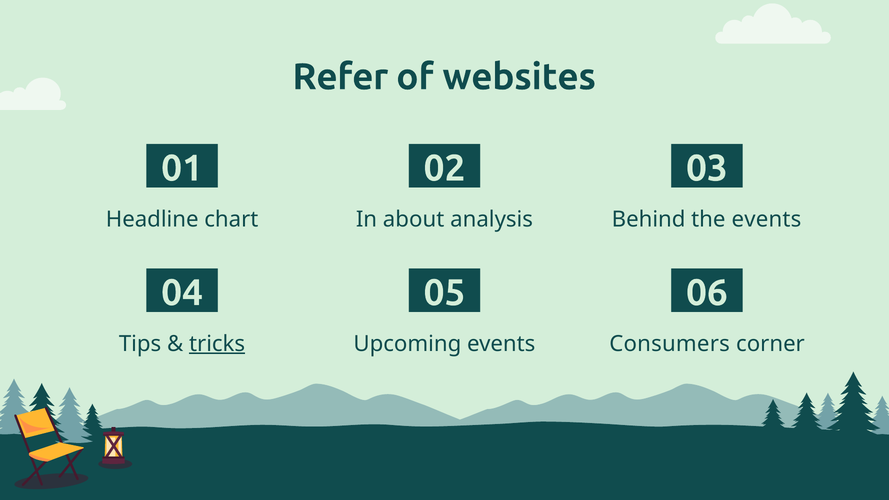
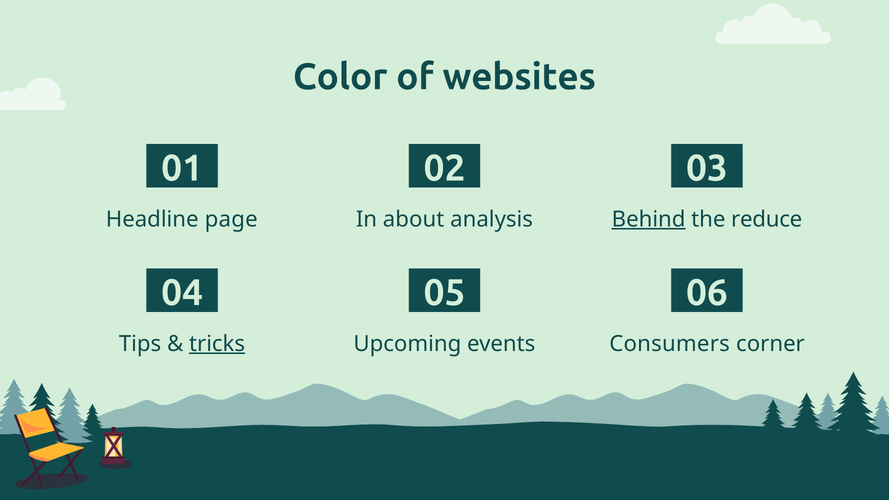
Refer: Refer -> Color
chart: chart -> page
Behind underline: none -> present
the events: events -> reduce
